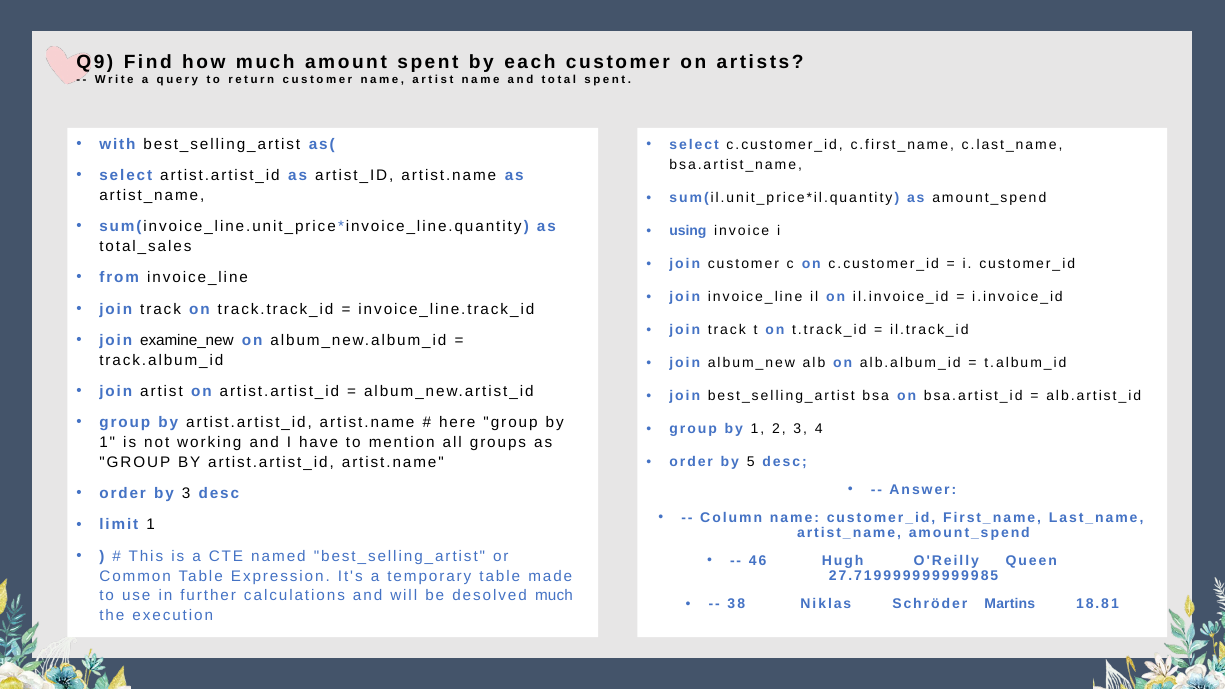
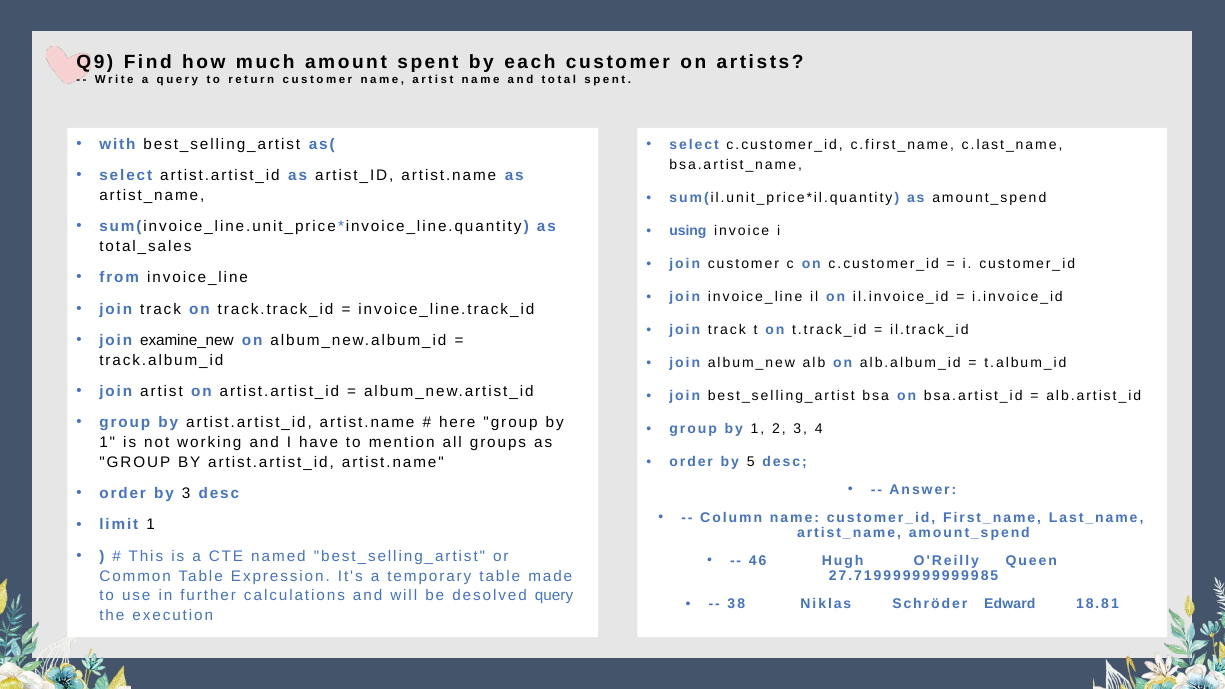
desolved much: much -> query
Martins: Martins -> Edward
